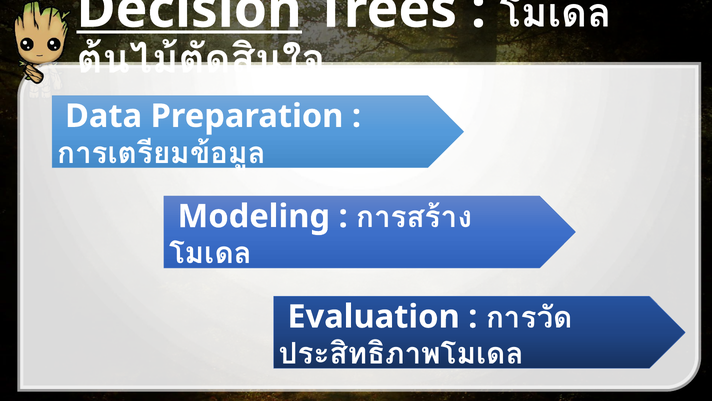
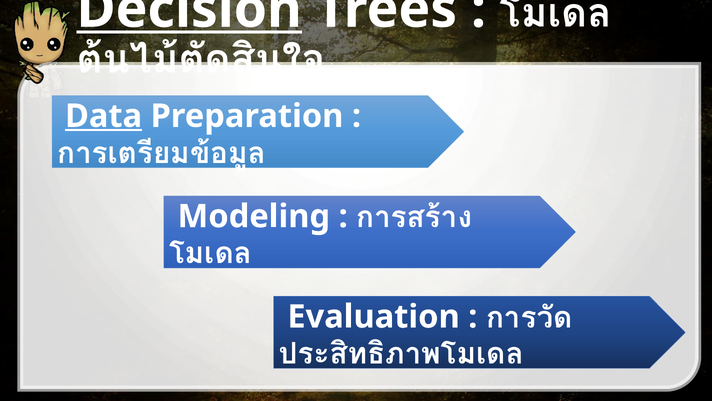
Data underline: none -> present
